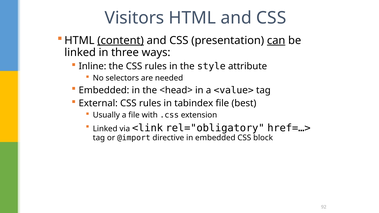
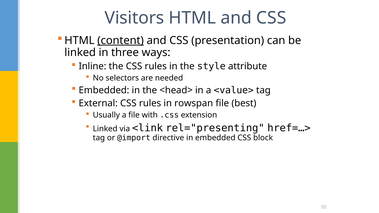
can underline: present -> none
tabindex: tabindex -> rowspan
rel="obligatory: rel="obligatory -> rel="presenting
